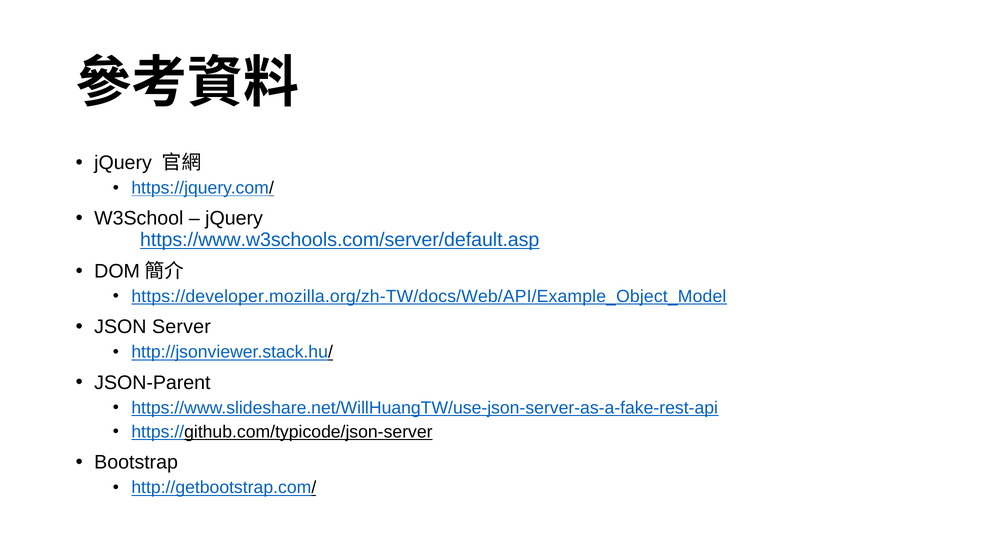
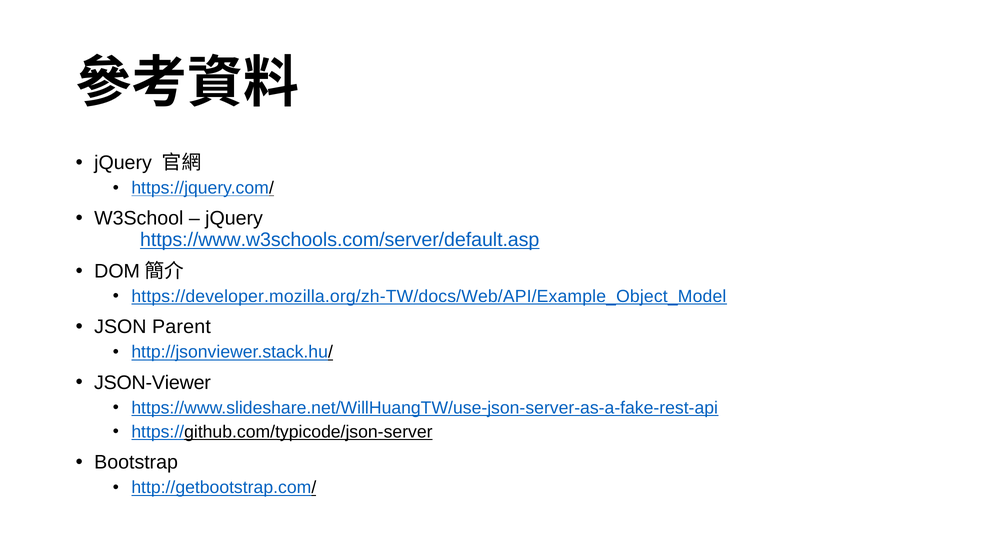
Server: Server -> Parent
JSON-Parent: JSON-Parent -> JSON-Viewer
